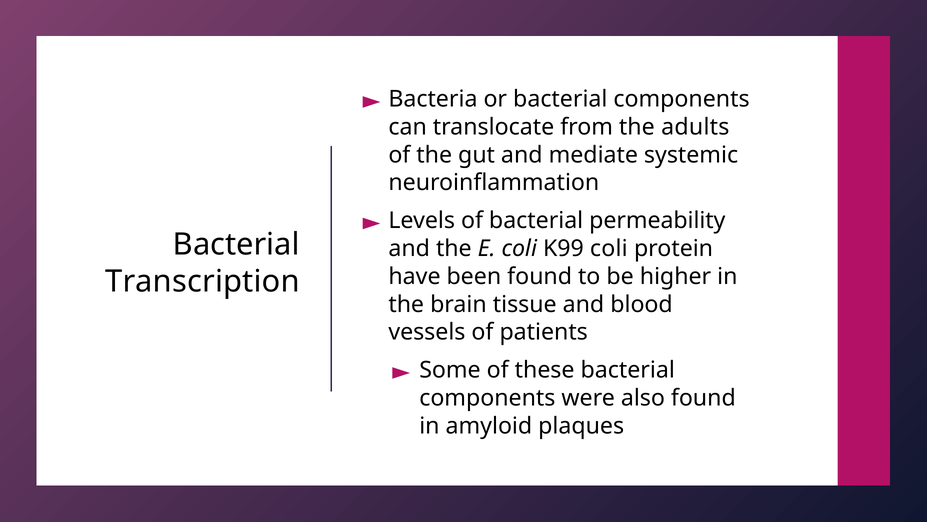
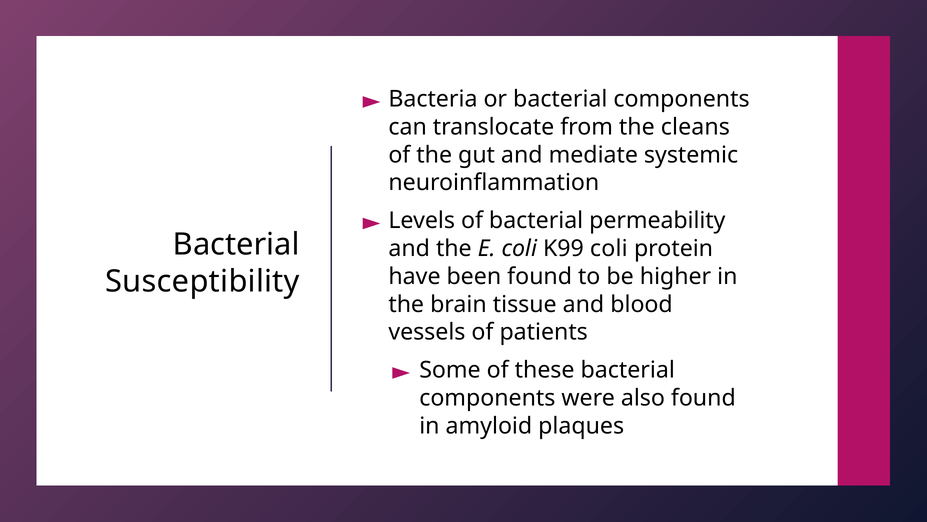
adults: adults -> cleans
Transcription: Transcription -> Susceptibility
